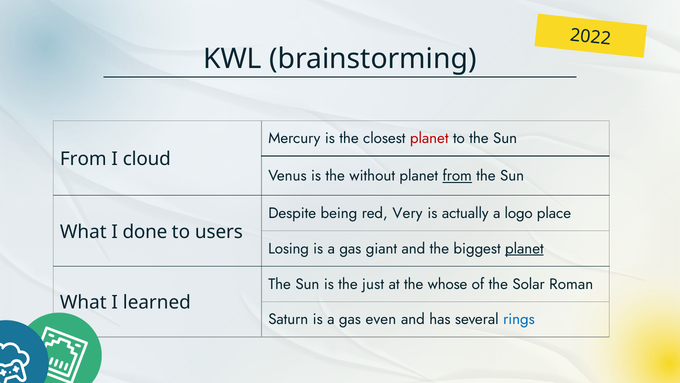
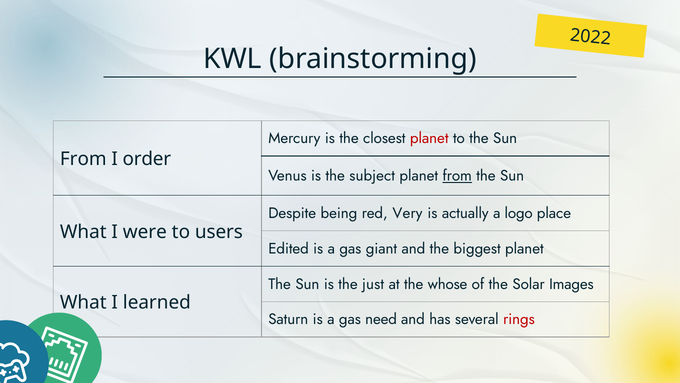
cloud: cloud -> order
without: without -> subject
done: done -> were
Losing: Losing -> Edited
planet at (524, 248) underline: present -> none
Roman: Roman -> Images
even: even -> need
rings colour: blue -> red
